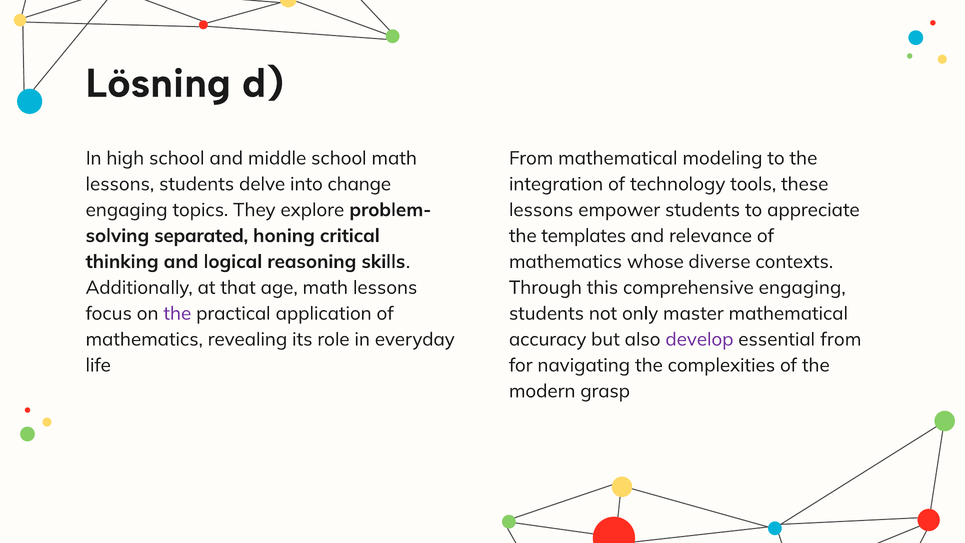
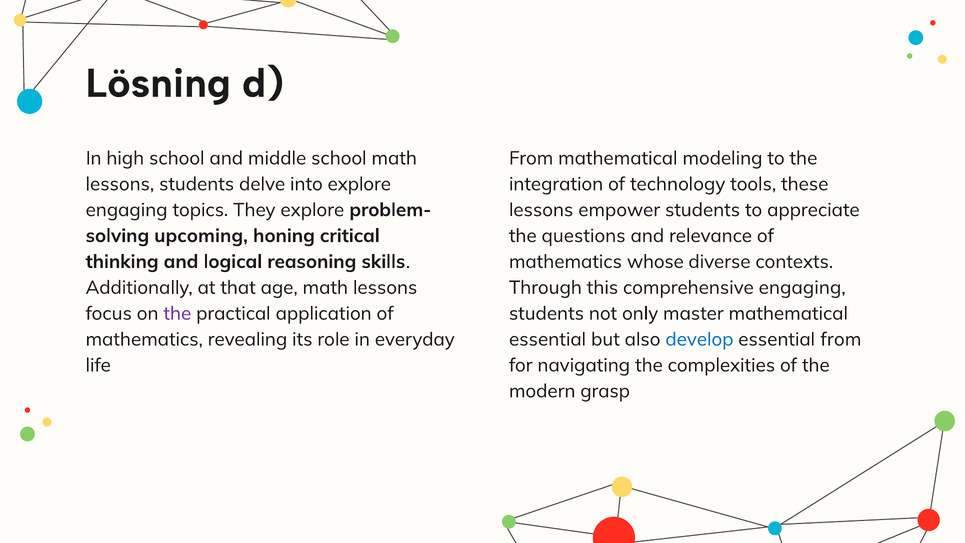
into change: change -> explore
separated: separated -> upcoming
templates: templates -> questions
accuracy at (548, 339): accuracy -> essential
develop colour: purple -> blue
